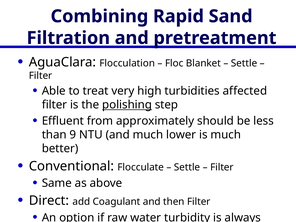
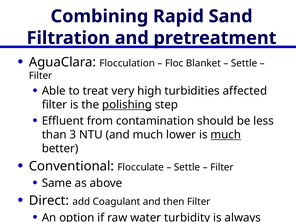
approximately: approximately -> contamination
9: 9 -> 3
much at (226, 135) underline: none -> present
